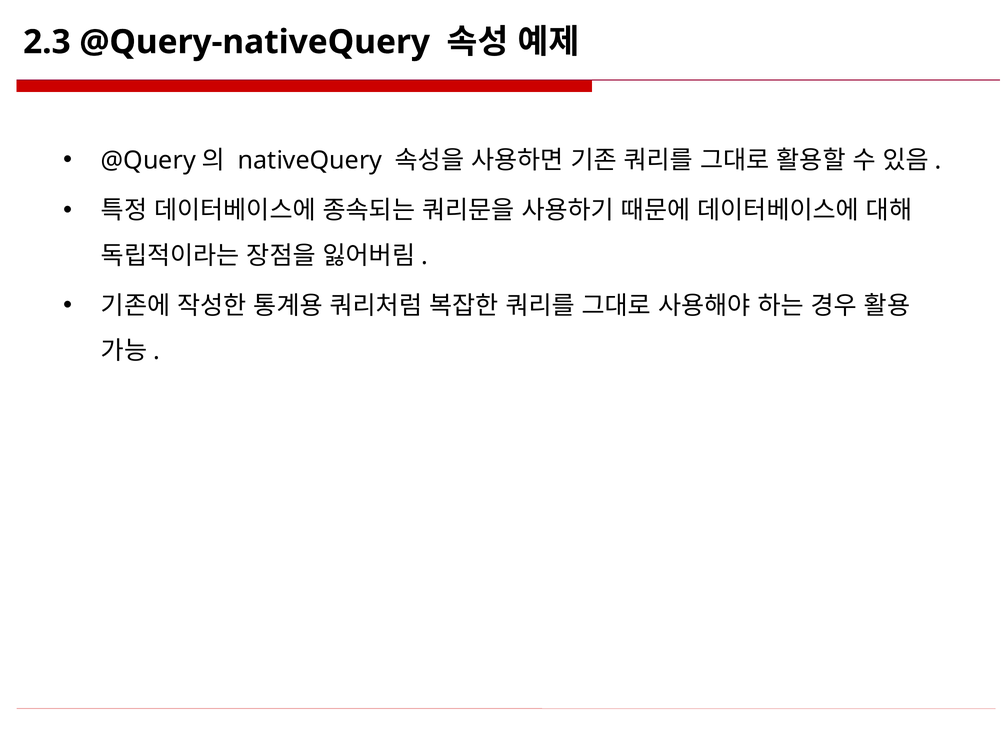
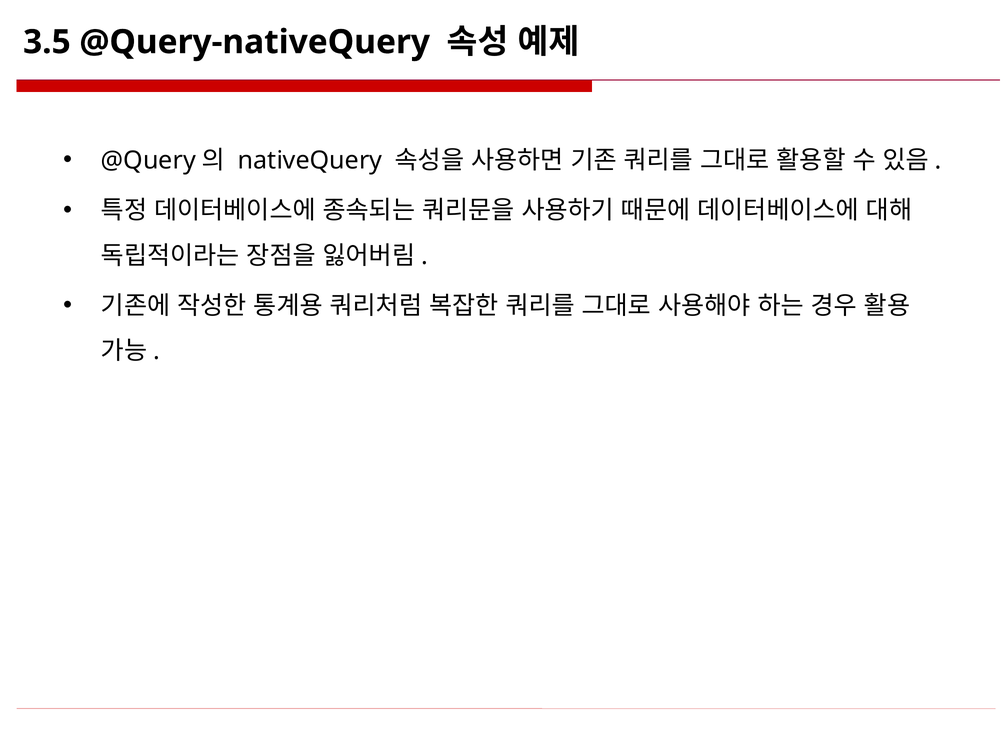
2.3: 2.3 -> 3.5
